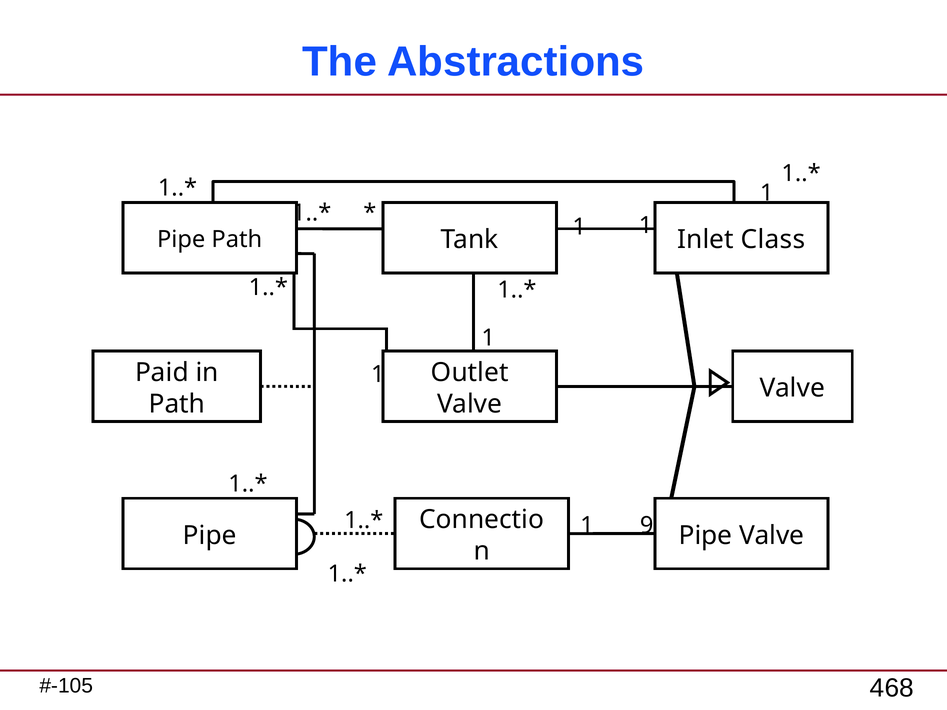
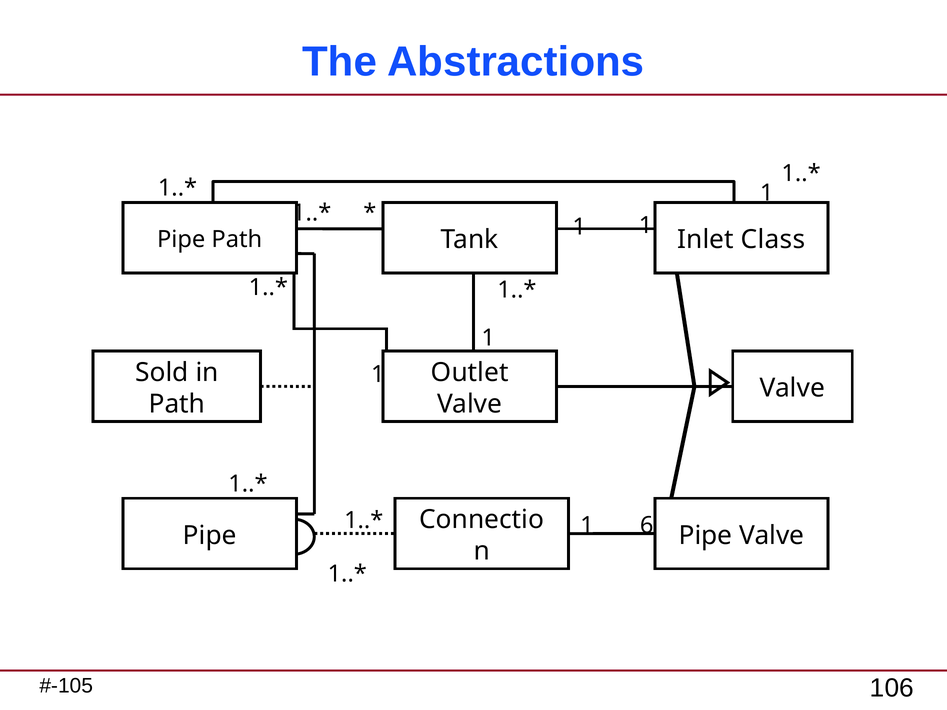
Paid: Paid -> Sold
9: 9 -> 6
468: 468 -> 106
